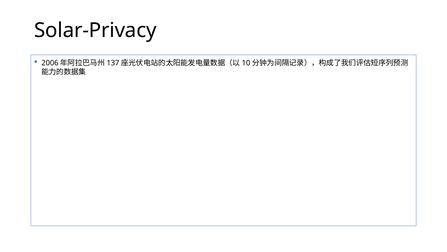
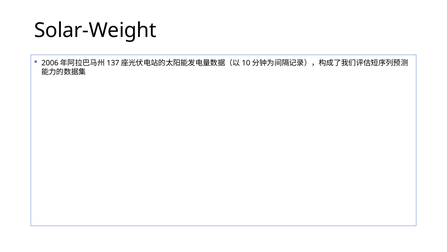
Solar-Privacy: Solar-Privacy -> Solar-Weight
